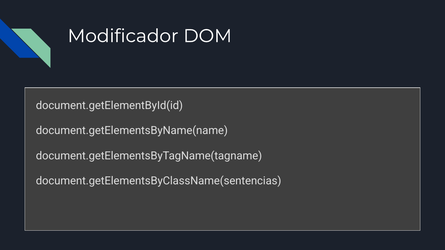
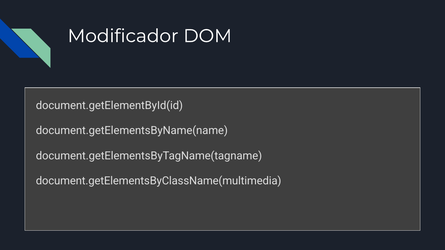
document.getElementsByClassName(sentencias: document.getElementsByClassName(sentencias -> document.getElementsByClassName(multimedia
